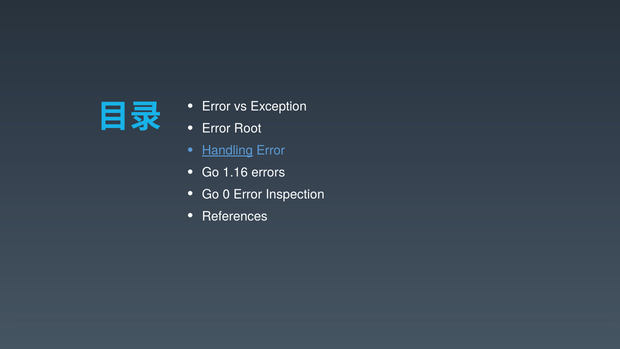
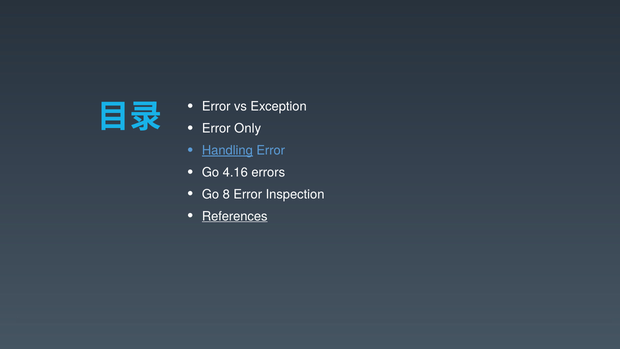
Root: Root -> Only
1.16: 1.16 -> 4.16
0: 0 -> 8
References underline: none -> present
